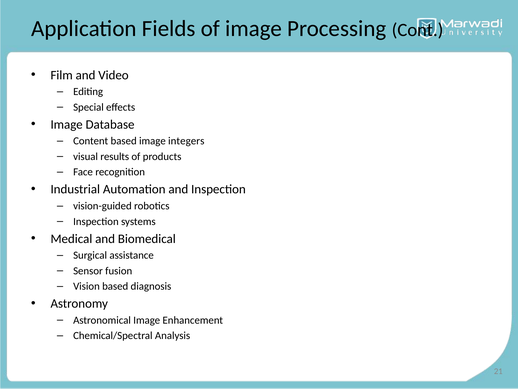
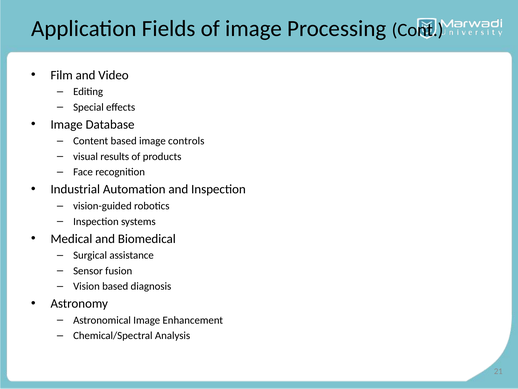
integers: integers -> controls
